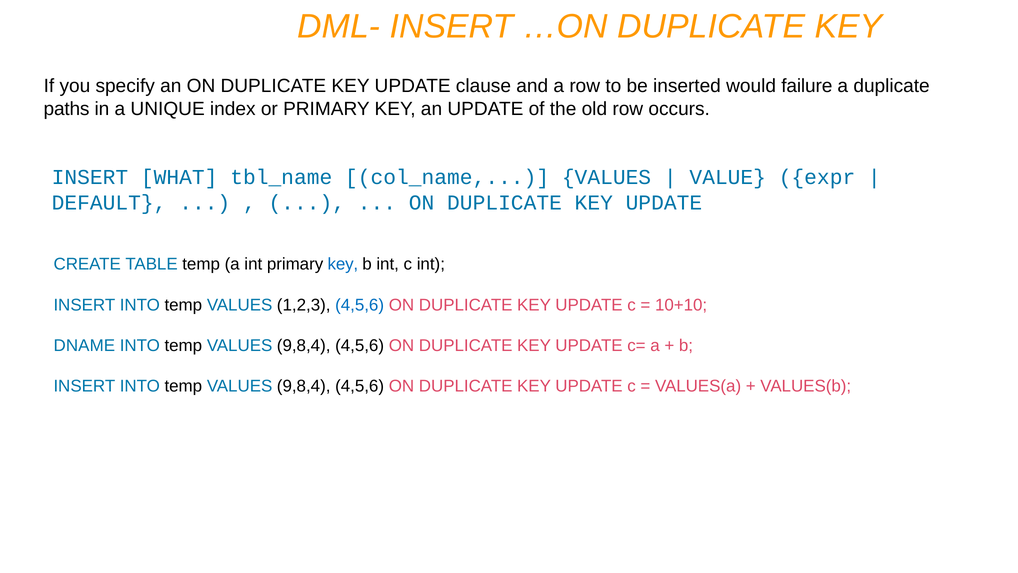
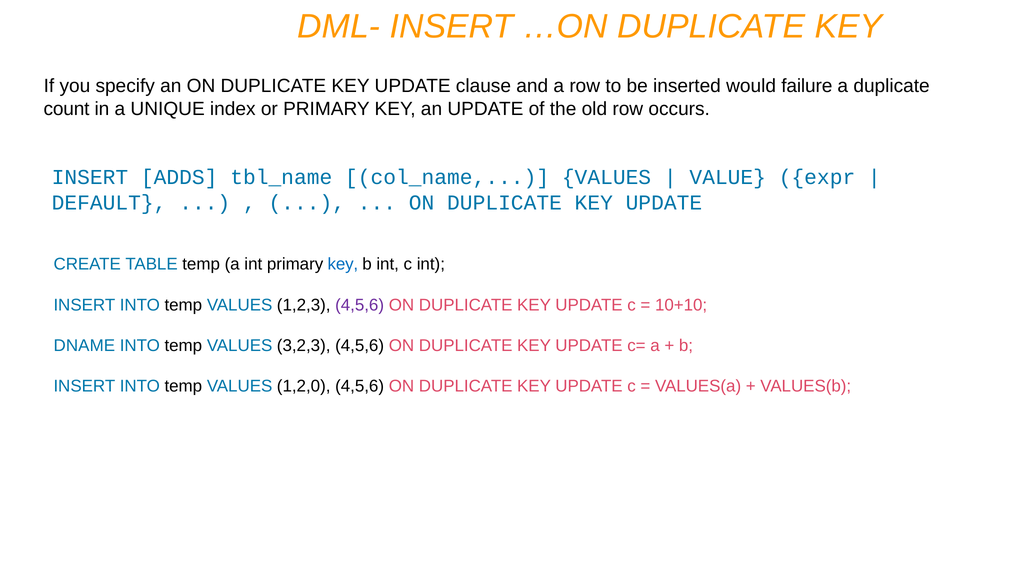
paths: paths -> count
WHAT: WHAT -> ADDS
4,5,6 at (360, 305) colour: blue -> purple
9,8,4 at (304, 345): 9,8,4 -> 3,2,3
9,8,4 at (304, 386): 9,8,4 -> 1,2,0
